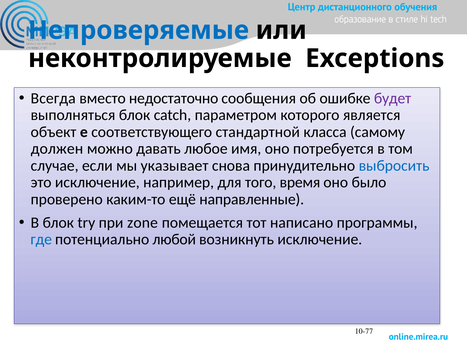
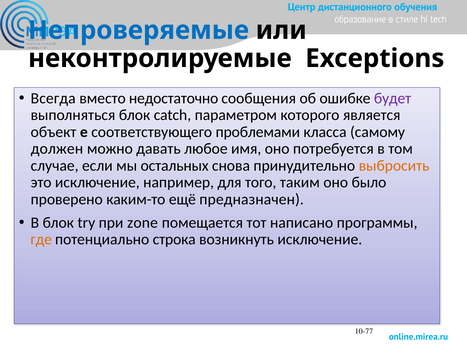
стандартной: стандартной -> проблемами
указывает: указывает -> остальных
выбросить colour: blue -> orange
время: время -> таким
направленные: направленные -> предназначен
где colour: blue -> orange
любой: любой -> строка
